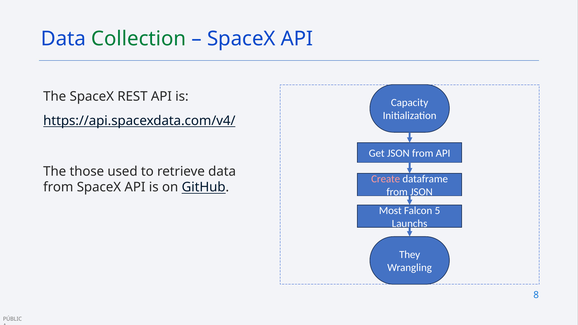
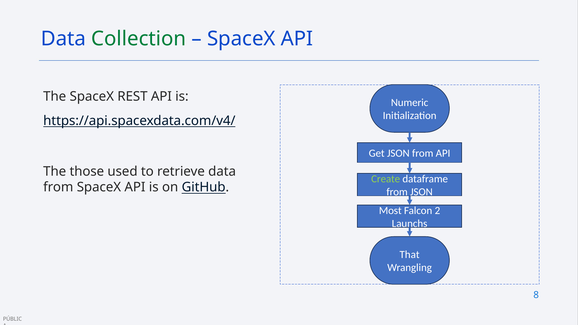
Capacity: Capacity -> Numeric
Create colour: pink -> light green
5: 5 -> 2
They: They -> That
